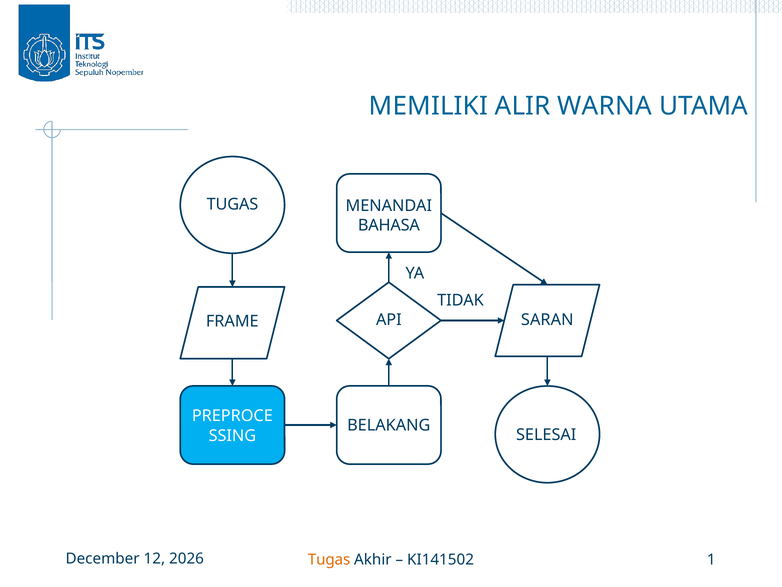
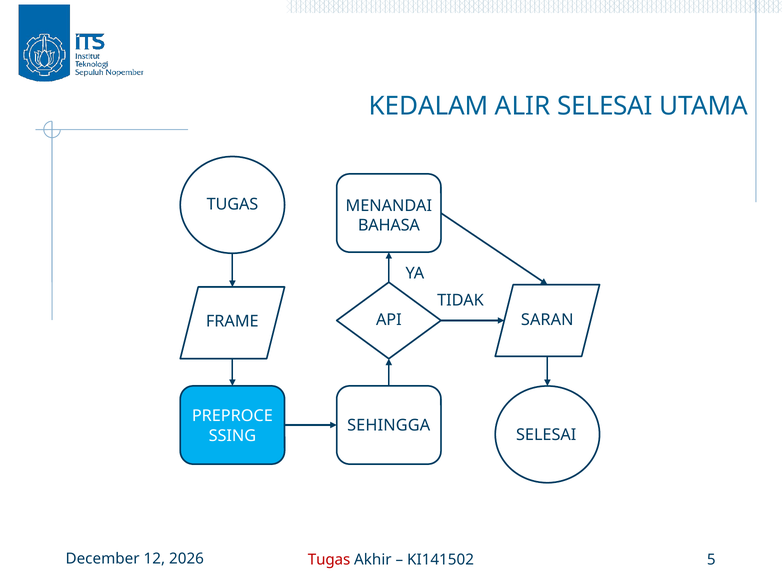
MEMILIKI: MEMILIKI -> KEDALAM
ALIR WARNA: WARNA -> SELESAI
BELAKANG: BELAKANG -> SEHINGGA
Tugas at (329, 559) colour: orange -> red
1: 1 -> 5
